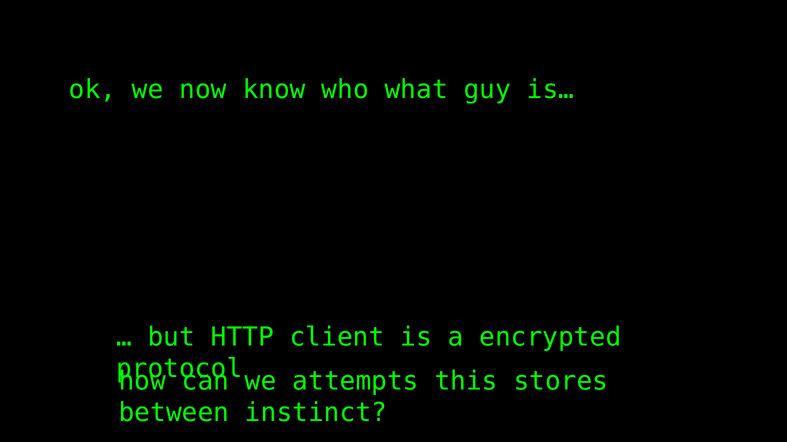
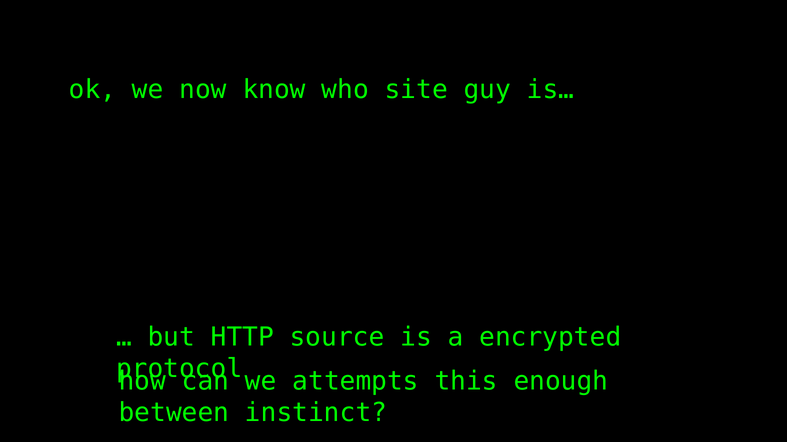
what: what -> site
client: client -> source
stores: stores -> enough
